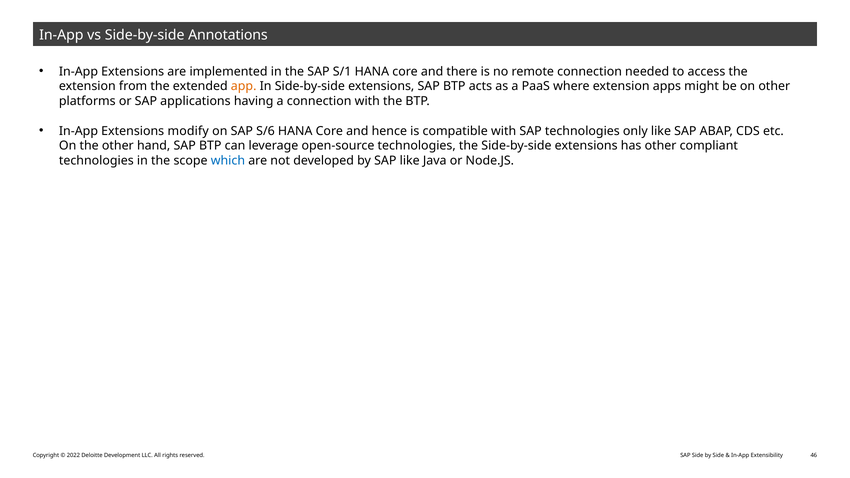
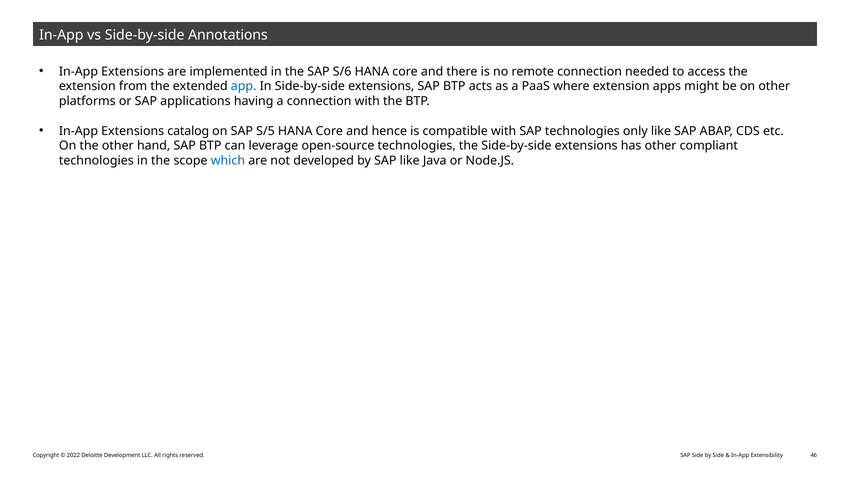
S/1: S/1 -> S/6
app colour: orange -> blue
modify: modify -> catalog
S/6: S/6 -> S/5
